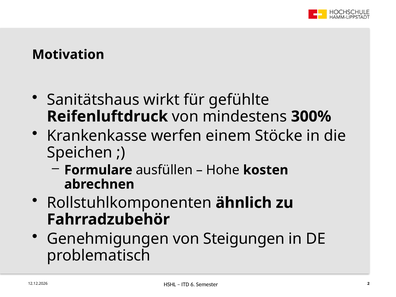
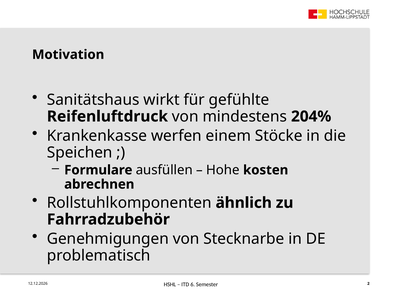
300%: 300% -> 204%
Steigungen: Steigungen -> Stecknarbe
